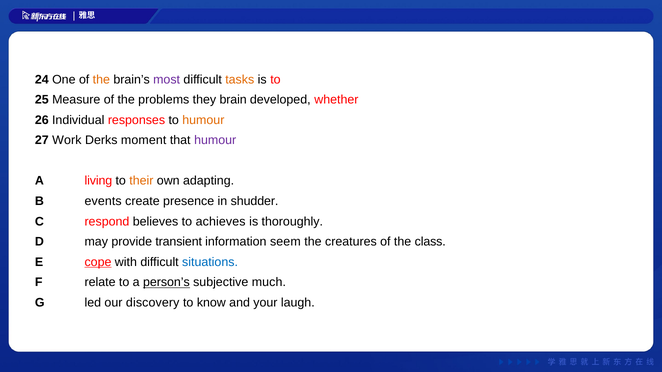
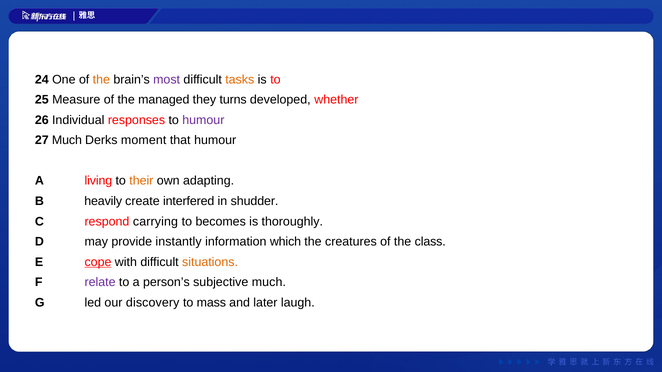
problems: problems -> managed
brain: brain -> turns
humour at (203, 120) colour: orange -> purple
27 Work: Work -> Much
humour at (215, 140) colour: purple -> black
events: events -> heavily
presence: presence -> interfered
believes: believes -> carrying
achieves: achieves -> becomes
transient: transient -> instantly
seem: seem -> which
situations colour: blue -> orange
relate colour: black -> purple
person’s underline: present -> none
know: know -> mass
your: your -> later
